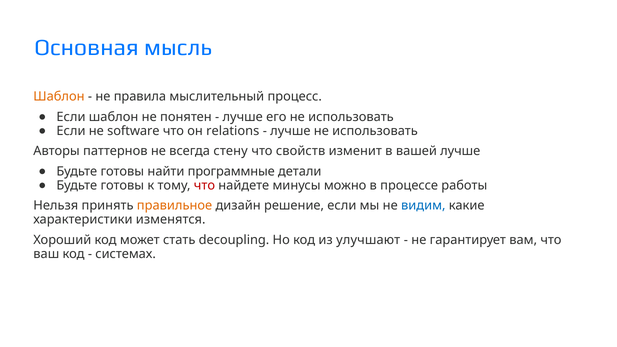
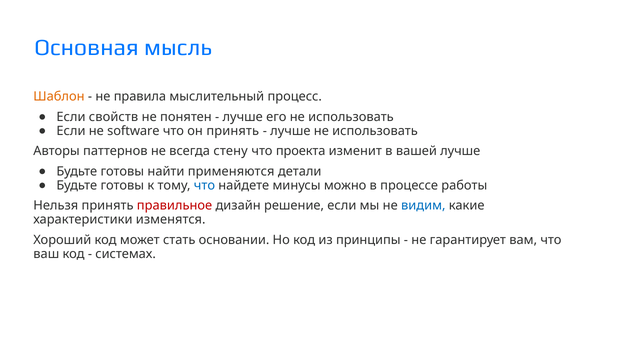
Если шаблон: шаблон -> свойств
он relations: relations -> принять
свойств: свойств -> проекта
программные: программные -> применяются
что at (204, 185) colour: red -> blue
правильное colour: orange -> red
decoupling: decoupling -> основании
улучшают: улучшают -> принципы
